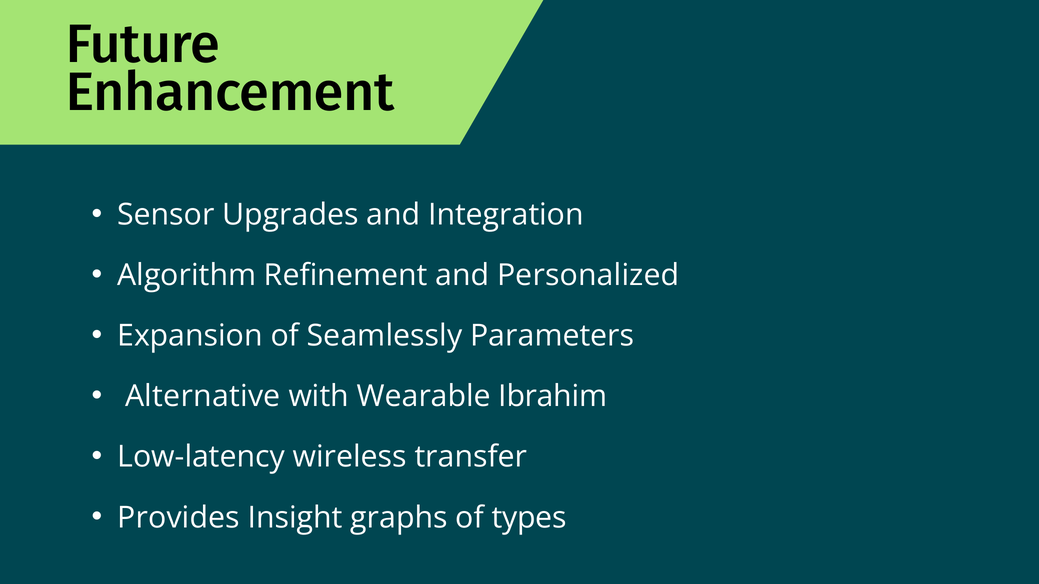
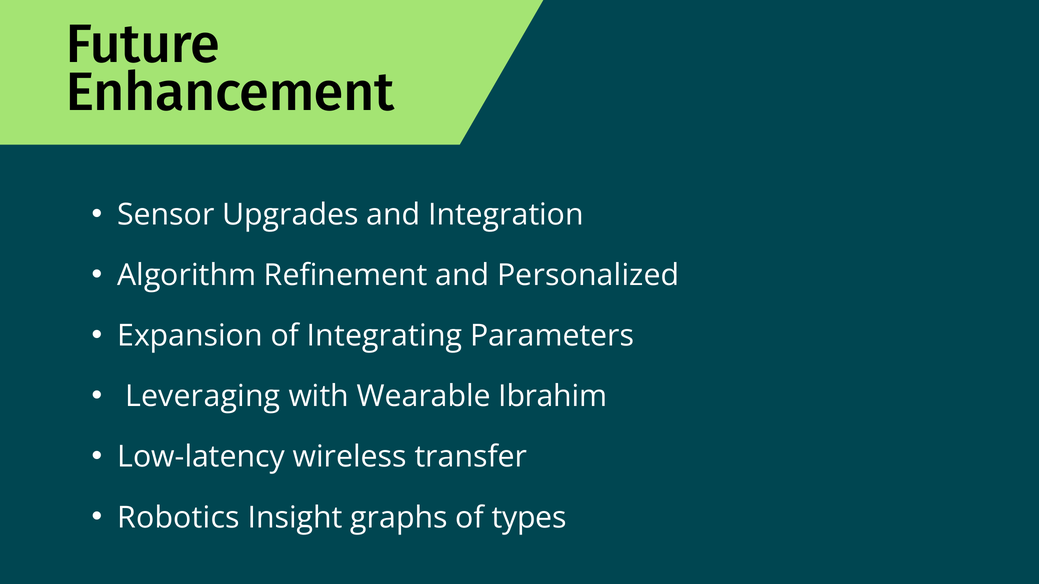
Seamlessly: Seamlessly -> Integrating
Alternative: Alternative -> Leveraging
Provides: Provides -> Robotics
